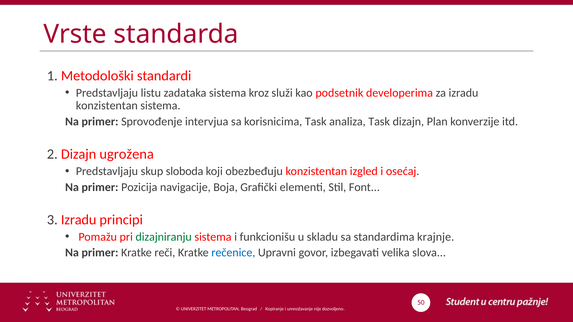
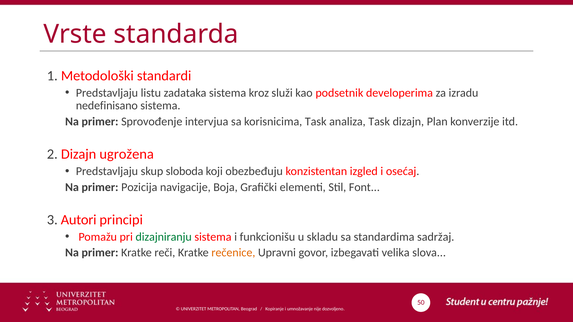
konzistentan at (107, 106): konzistentan -> nedefinisano
3 Izradu: Izradu -> Autori
krajnje: krajnje -> sadržaj
rečenice colour: blue -> orange
